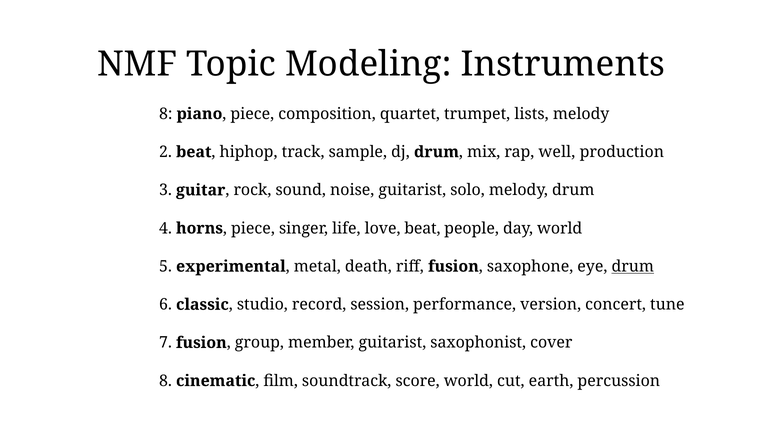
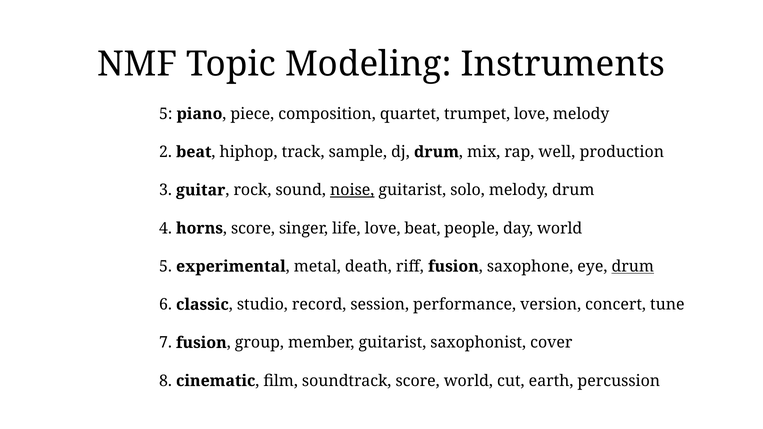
8 at (166, 114): 8 -> 5
trumpet lists: lists -> love
noise underline: none -> present
horns piece: piece -> score
